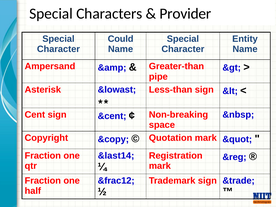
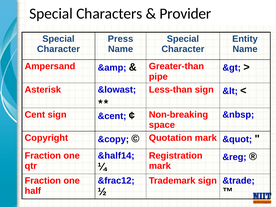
Could: Could -> Press
&last14: &last14 -> &half14
